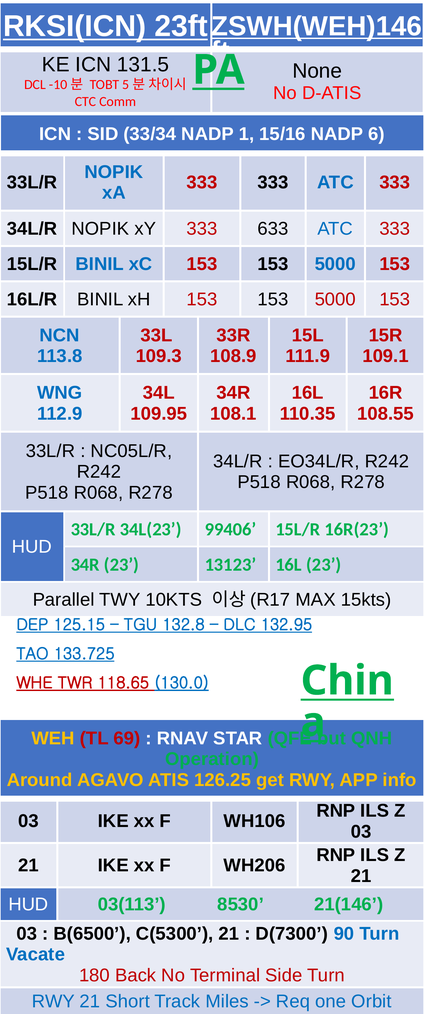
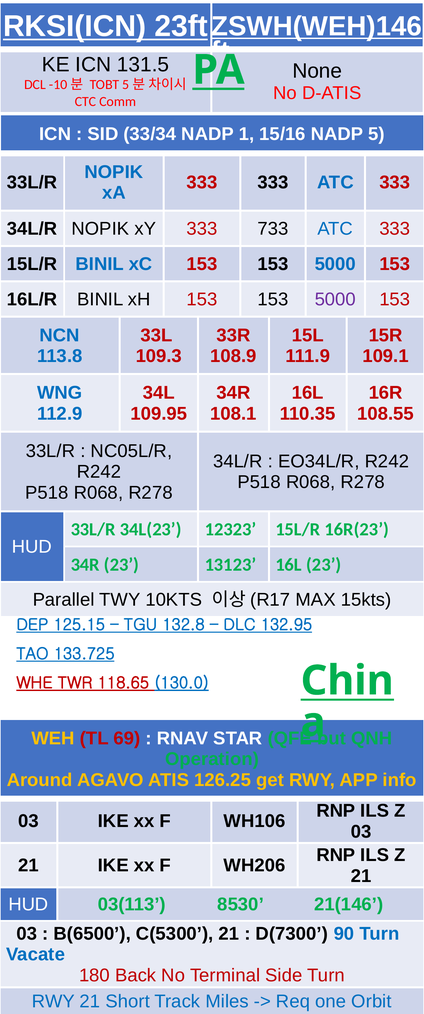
NADP 6: 6 -> 5
633: 633 -> 733
5000 at (335, 300) colour: red -> purple
99406: 99406 -> 12323
